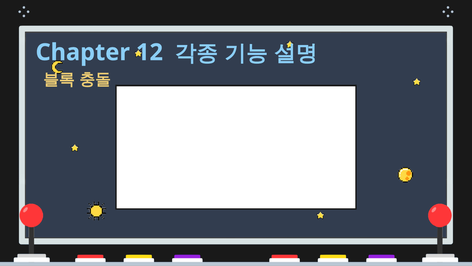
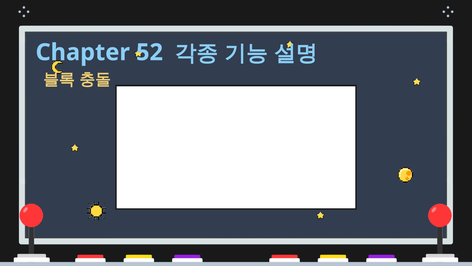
12: 12 -> 52
